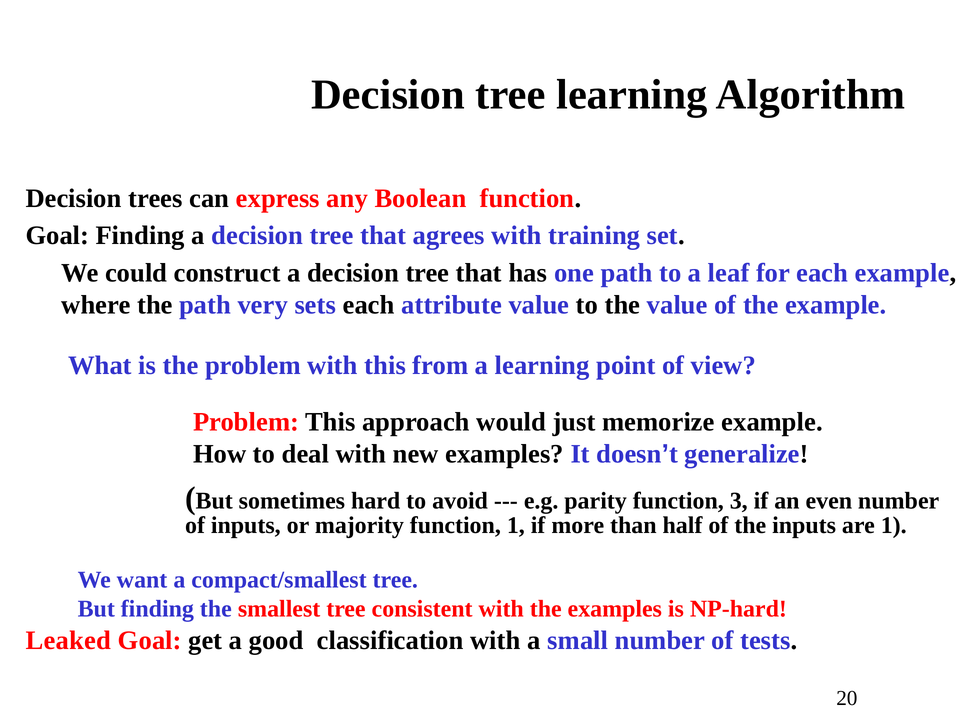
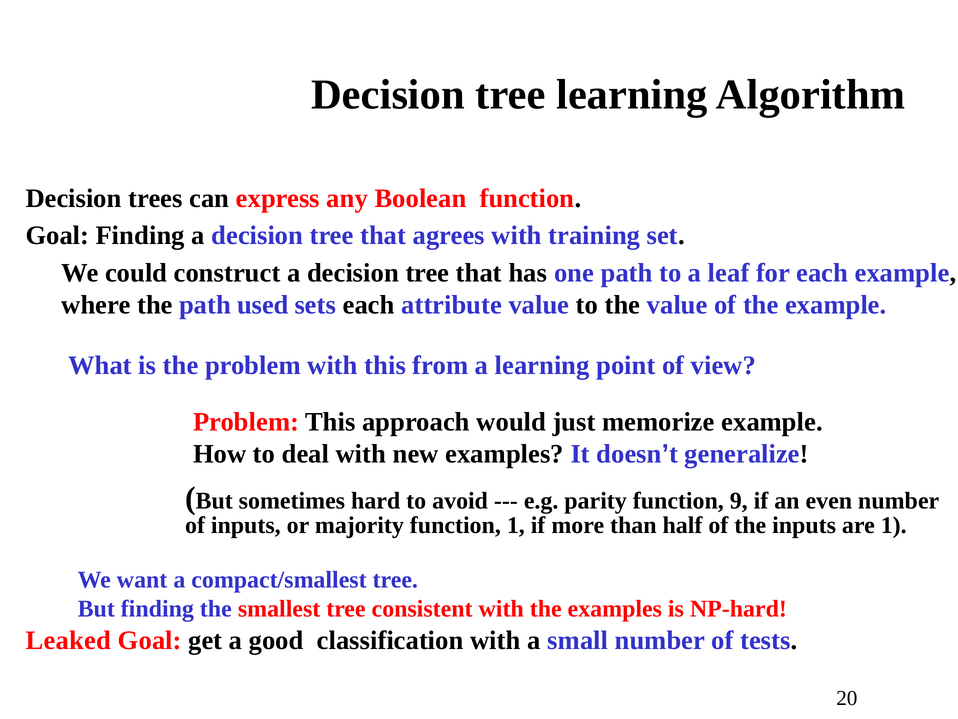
very: very -> used
3: 3 -> 9
